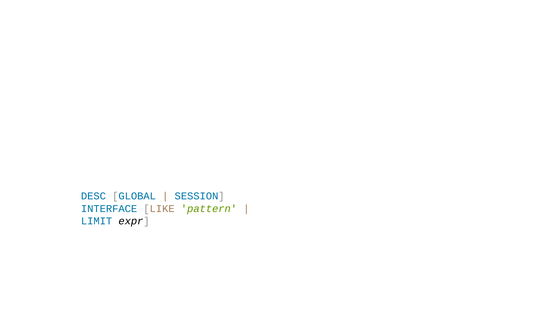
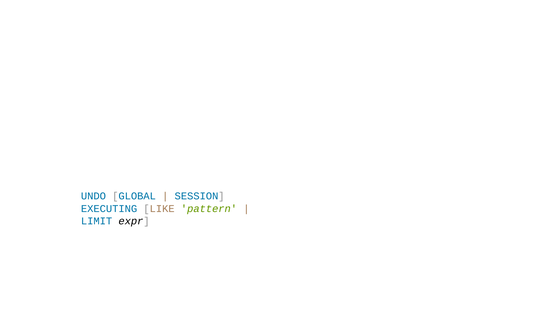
DESC: DESC -> UNDO
INTERFACE: INTERFACE -> EXECUTING
